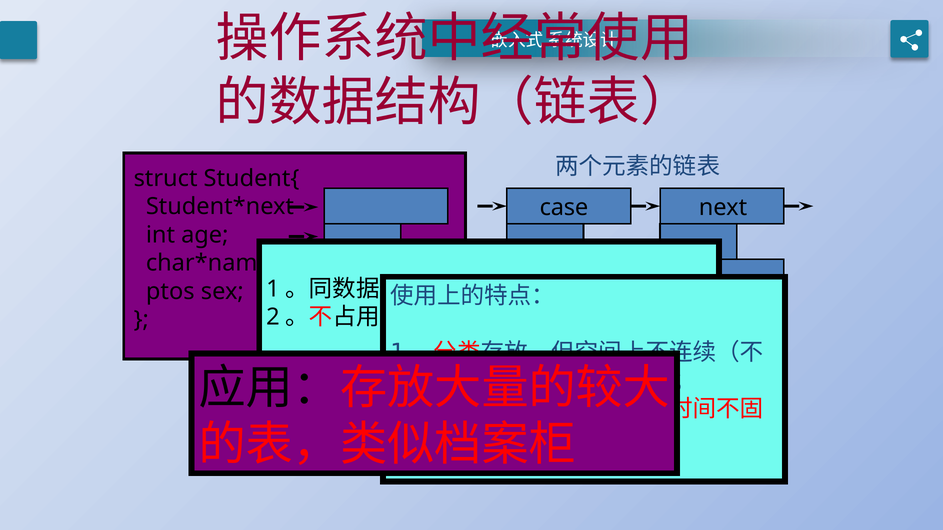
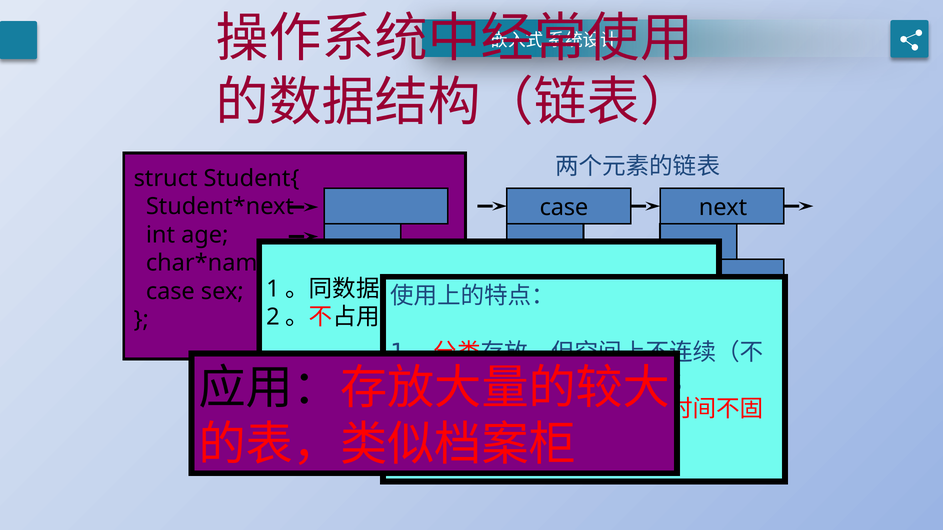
ptos at (170, 292): ptos -> case
